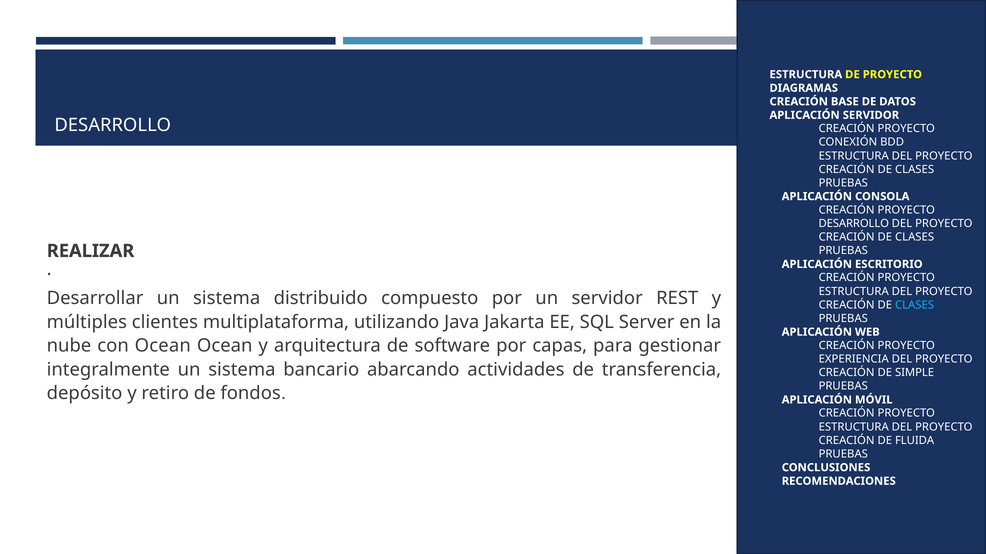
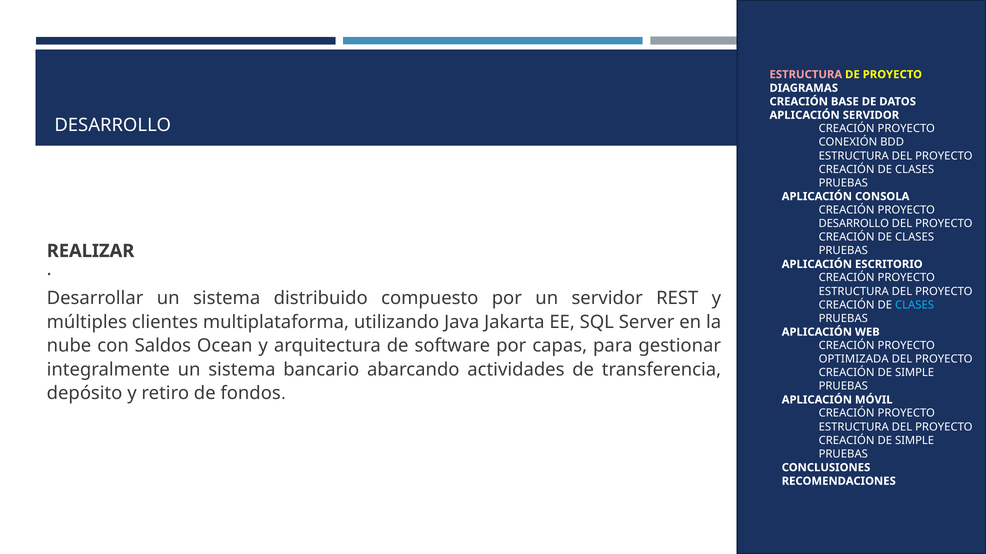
ESTRUCTURA at (806, 75) colour: white -> pink
con Ocean: Ocean -> Saldos
EXPERIENCIA: EXPERIENCIA -> OPTIMIZADA
FLUIDA at (915, 441): FLUIDA -> SIMPLE
